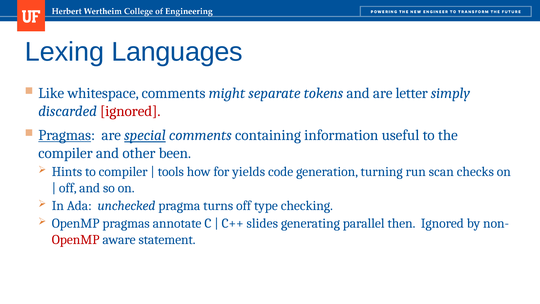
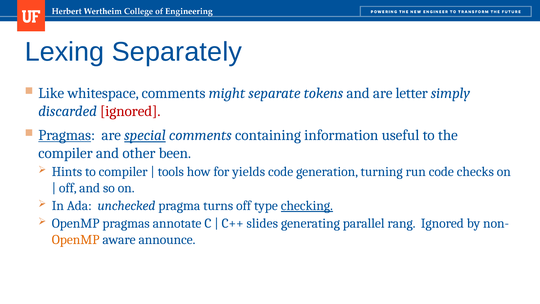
Languages: Languages -> Separately
run scan: scan -> code
checking underline: none -> present
then: then -> rang
OpenMP at (76, 240) colour: red -> orange
statement: statement -> announce
